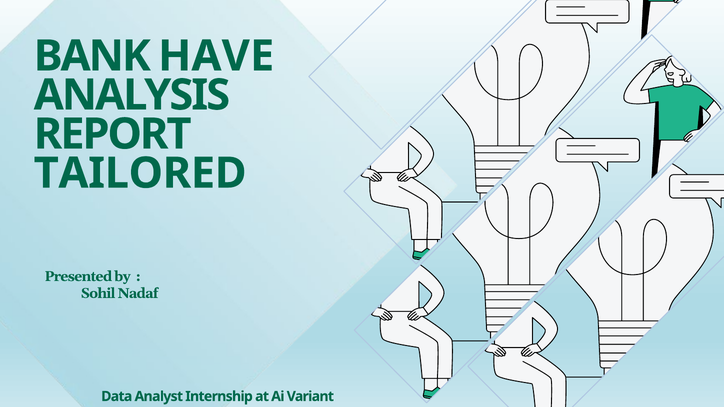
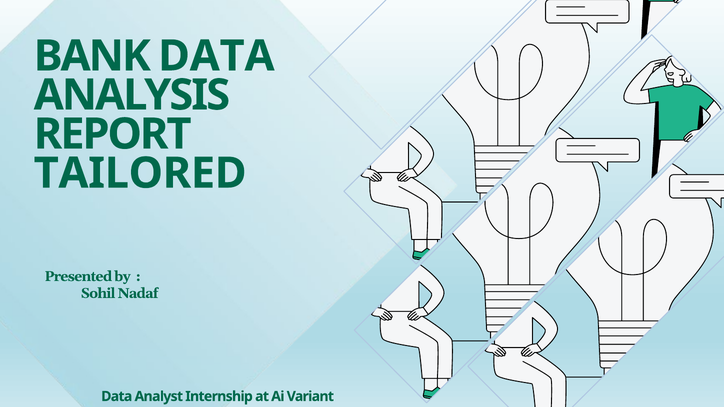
BANK HAVE: HAVE -> DATA
